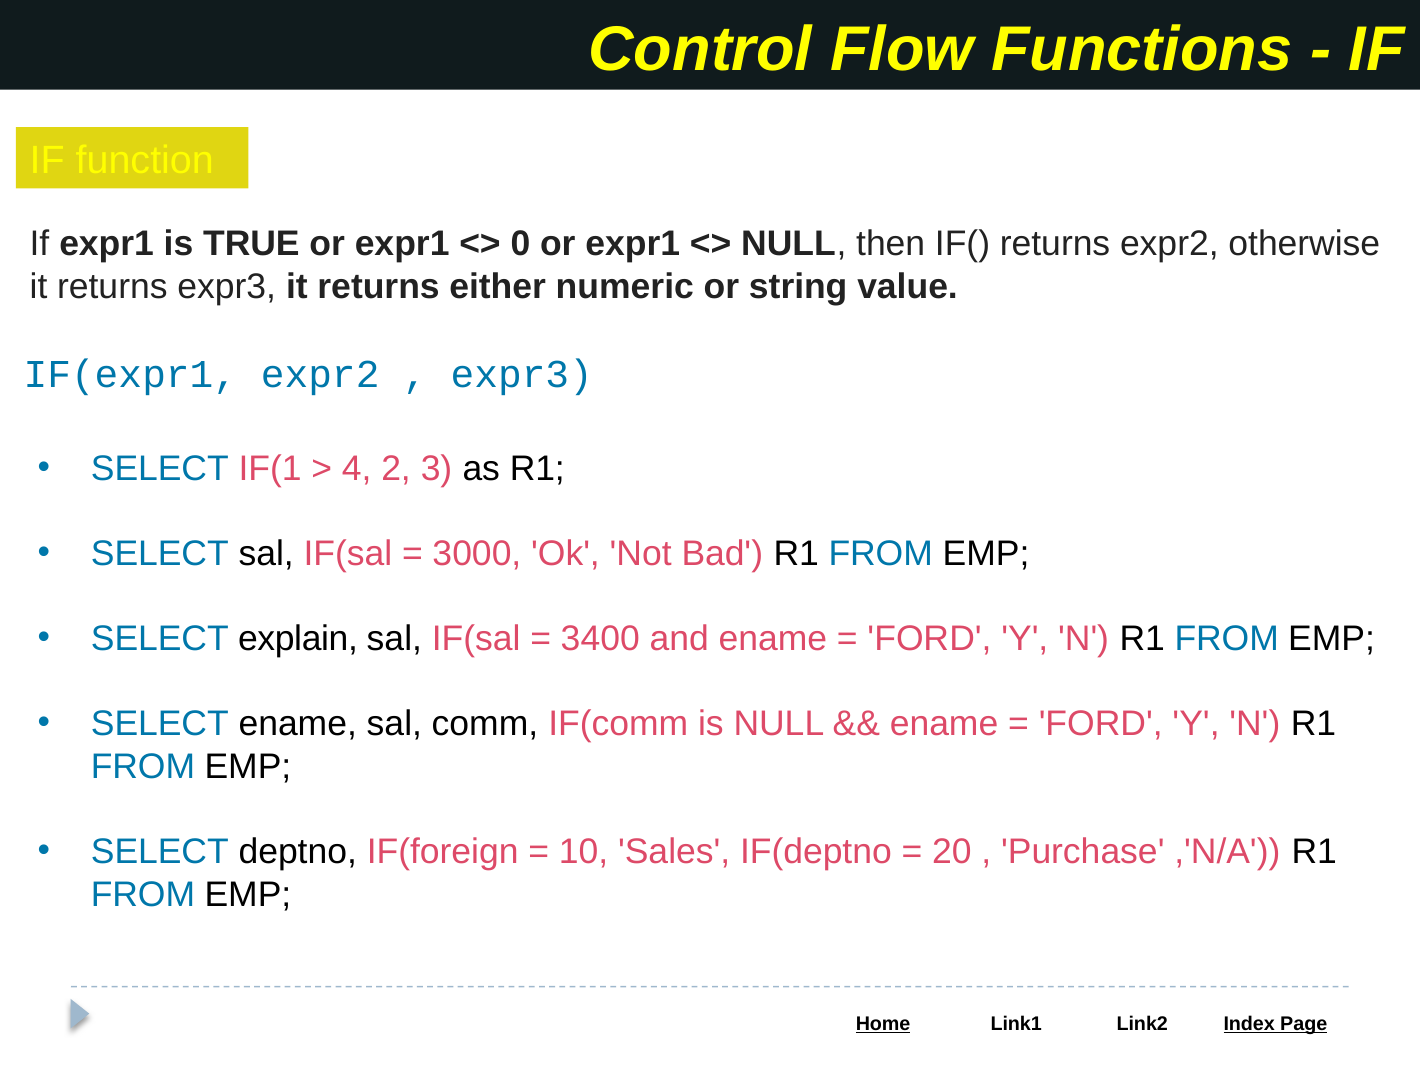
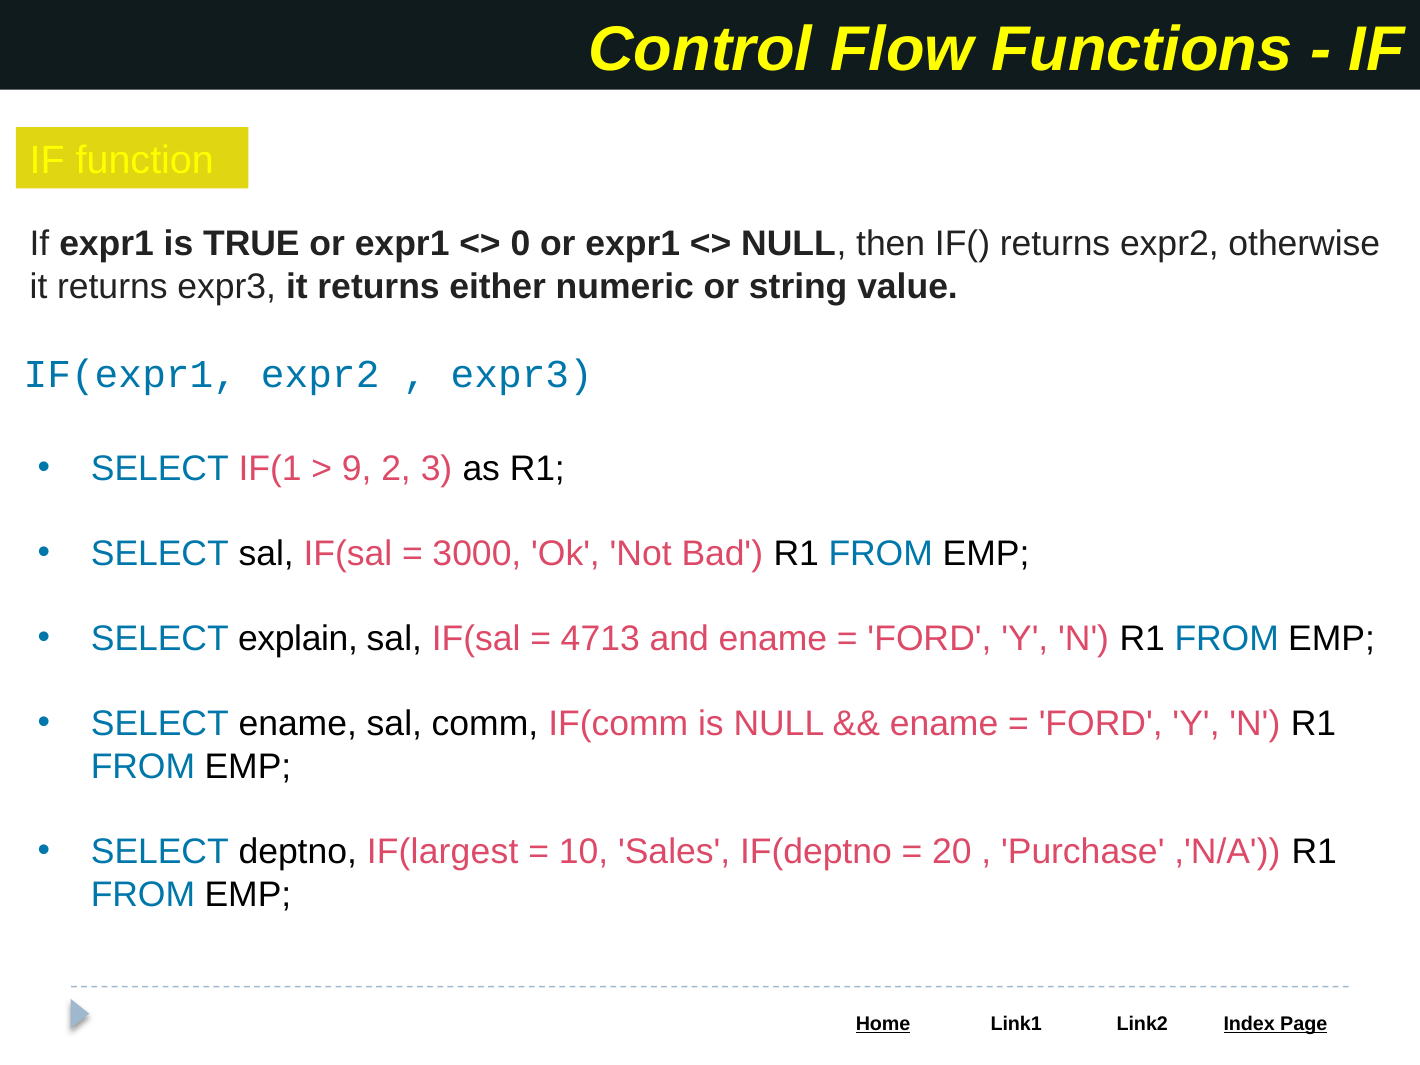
4: 4 -> 9
3400: 3400 -> 4713
IF(foreign: IF(foreign -> IF(largest
